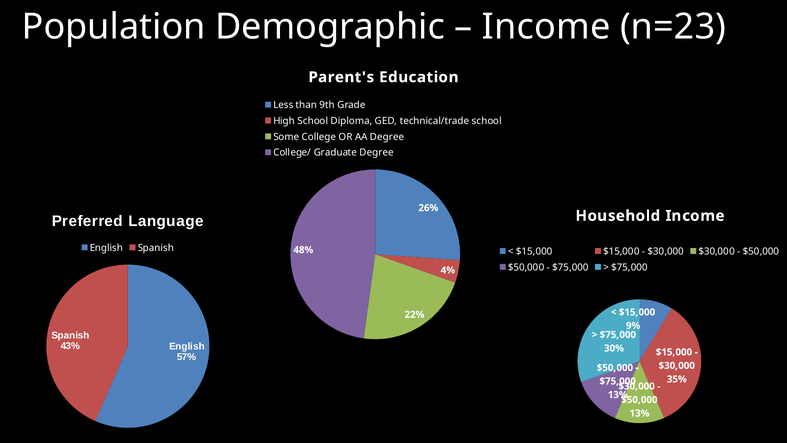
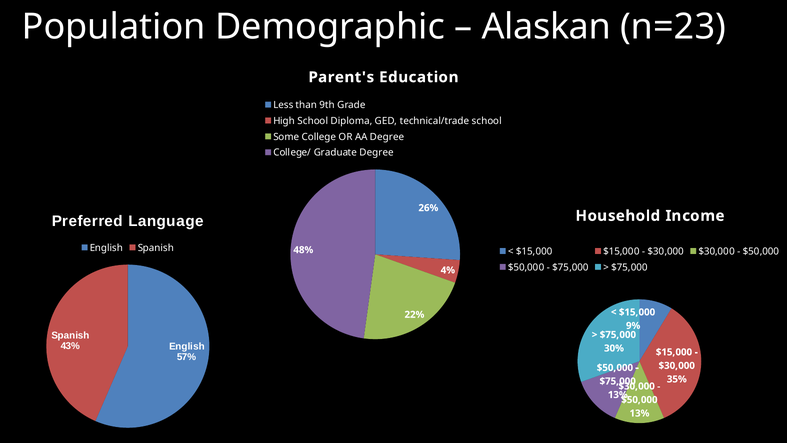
Income at (546, 27): Income -> Alaskan
